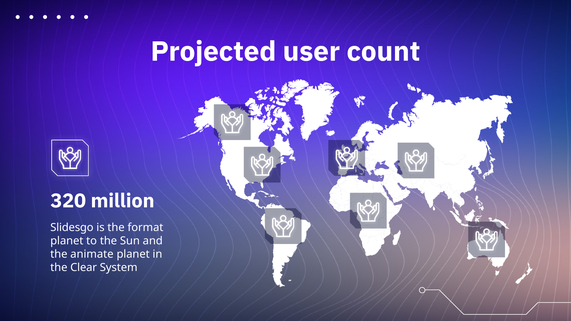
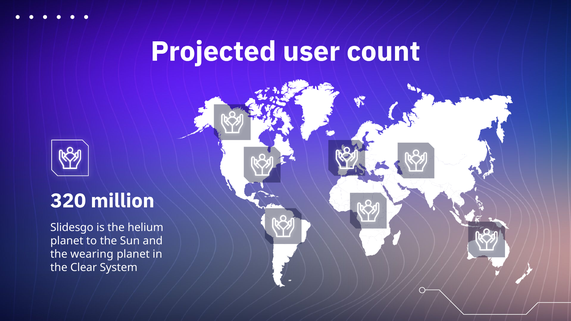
format: format -> helium
animate: animate -> wearing
